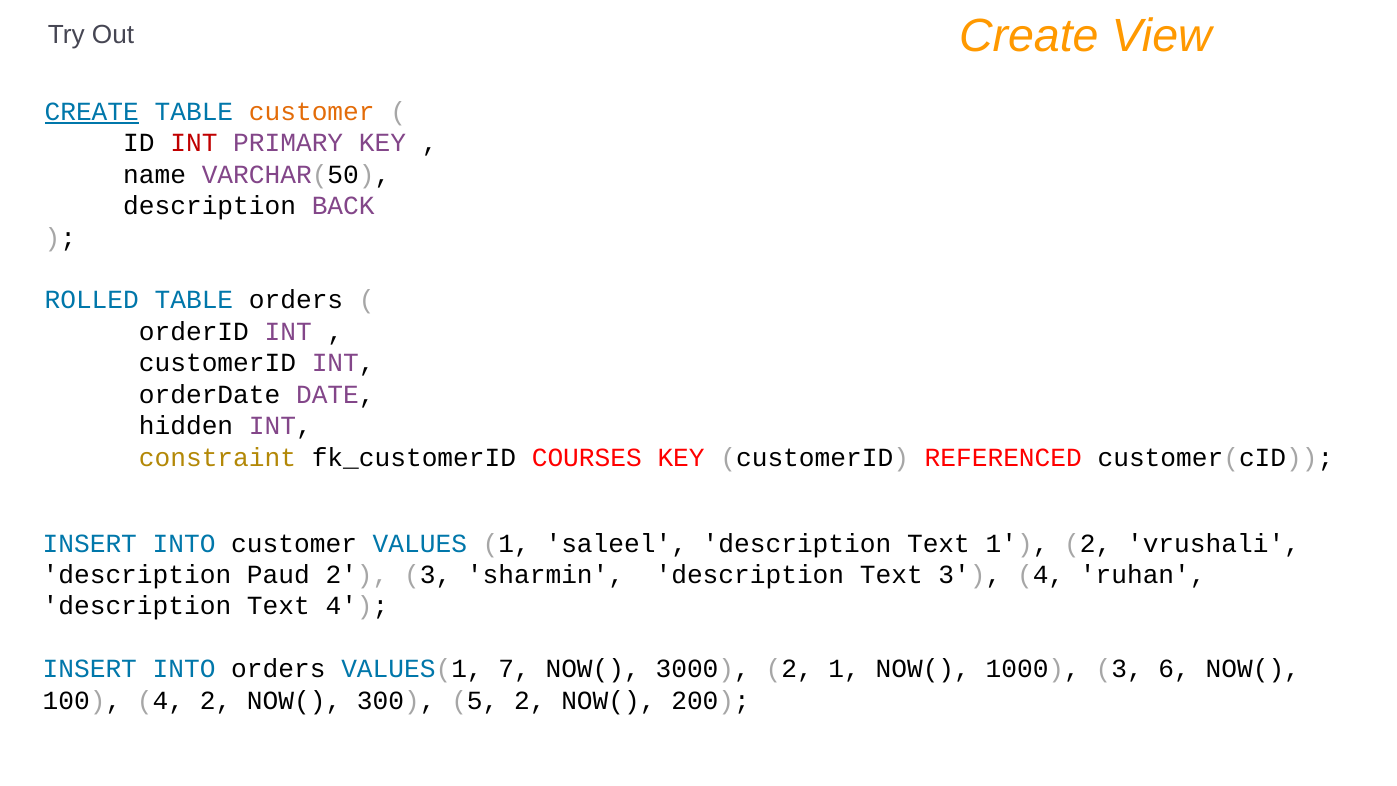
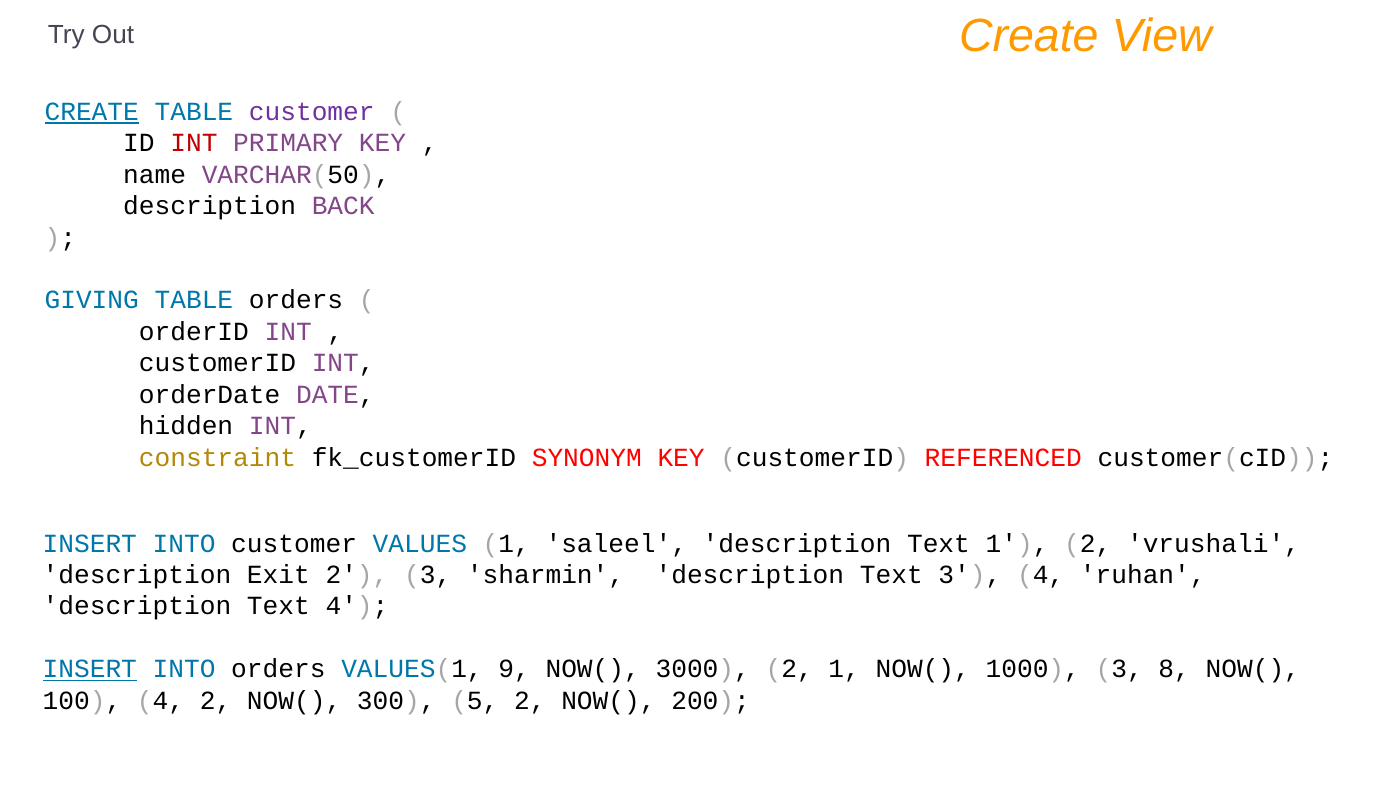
customer at (312, 112) colour: orange -> purple
ROLLED: ROLLED -> GIVING
COURSES: COURSES -> SYNONYM
Paud: Paud -> Exit
INSERT at (90, 669) underline: none -> present
7: 7 -> 9
6: 6 -> 8
